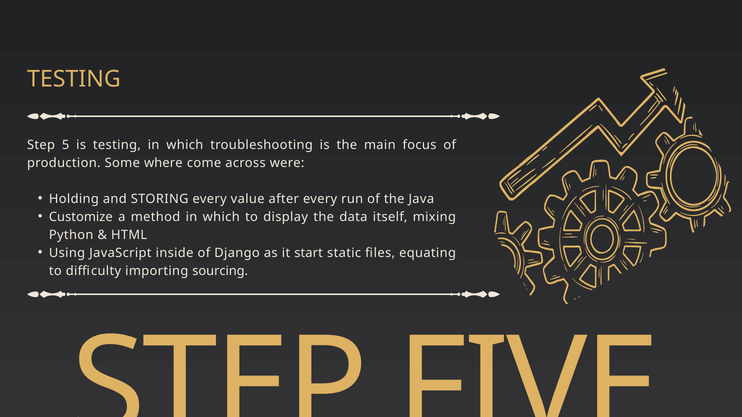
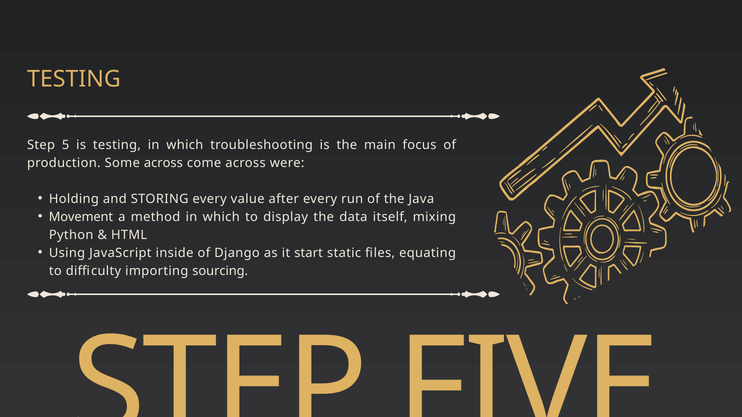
Some where: where -> across
Customize: Customize -> Movement
